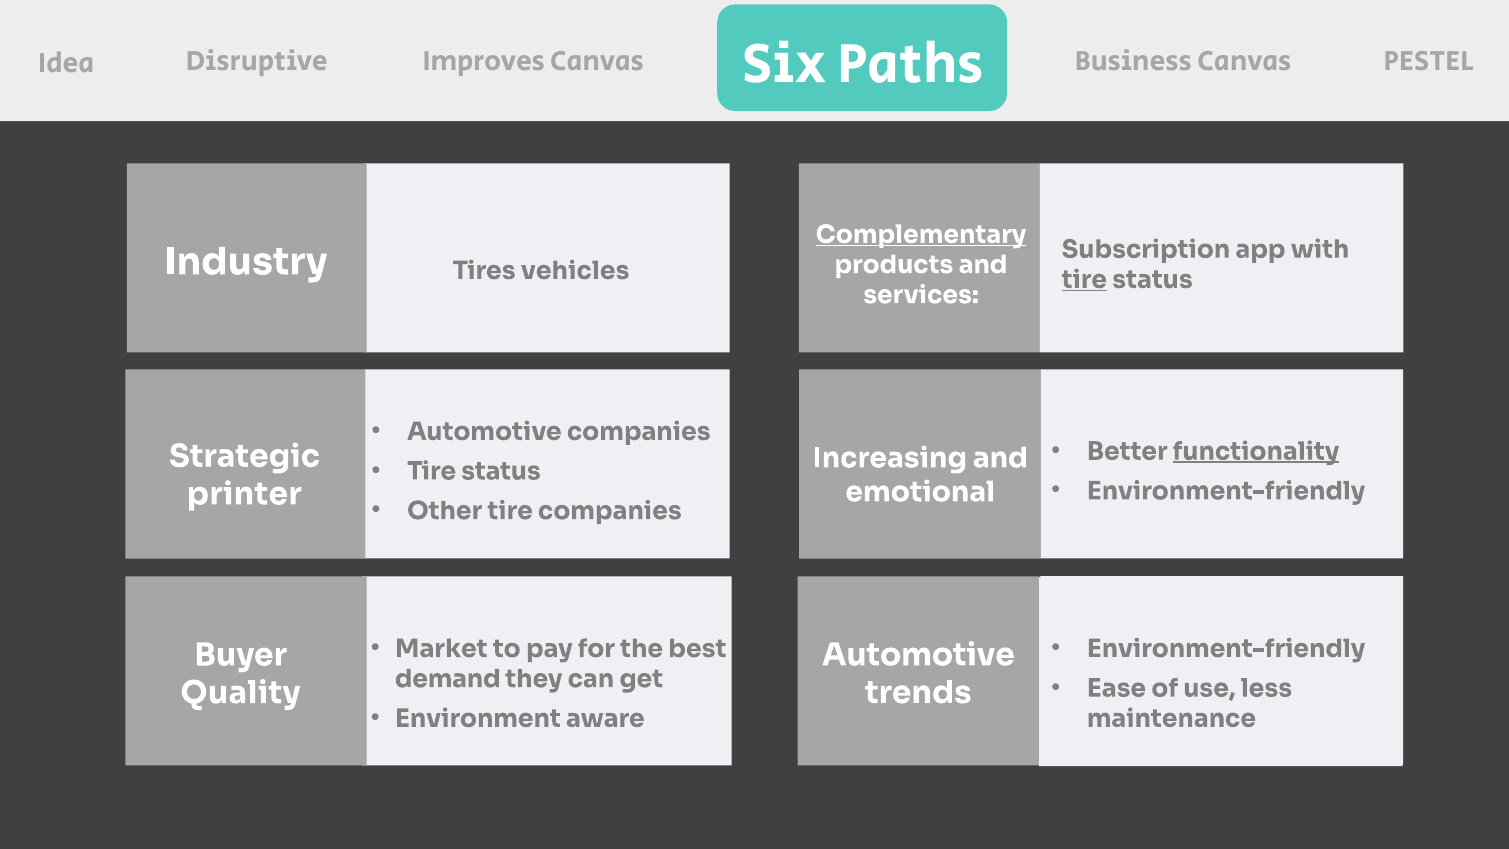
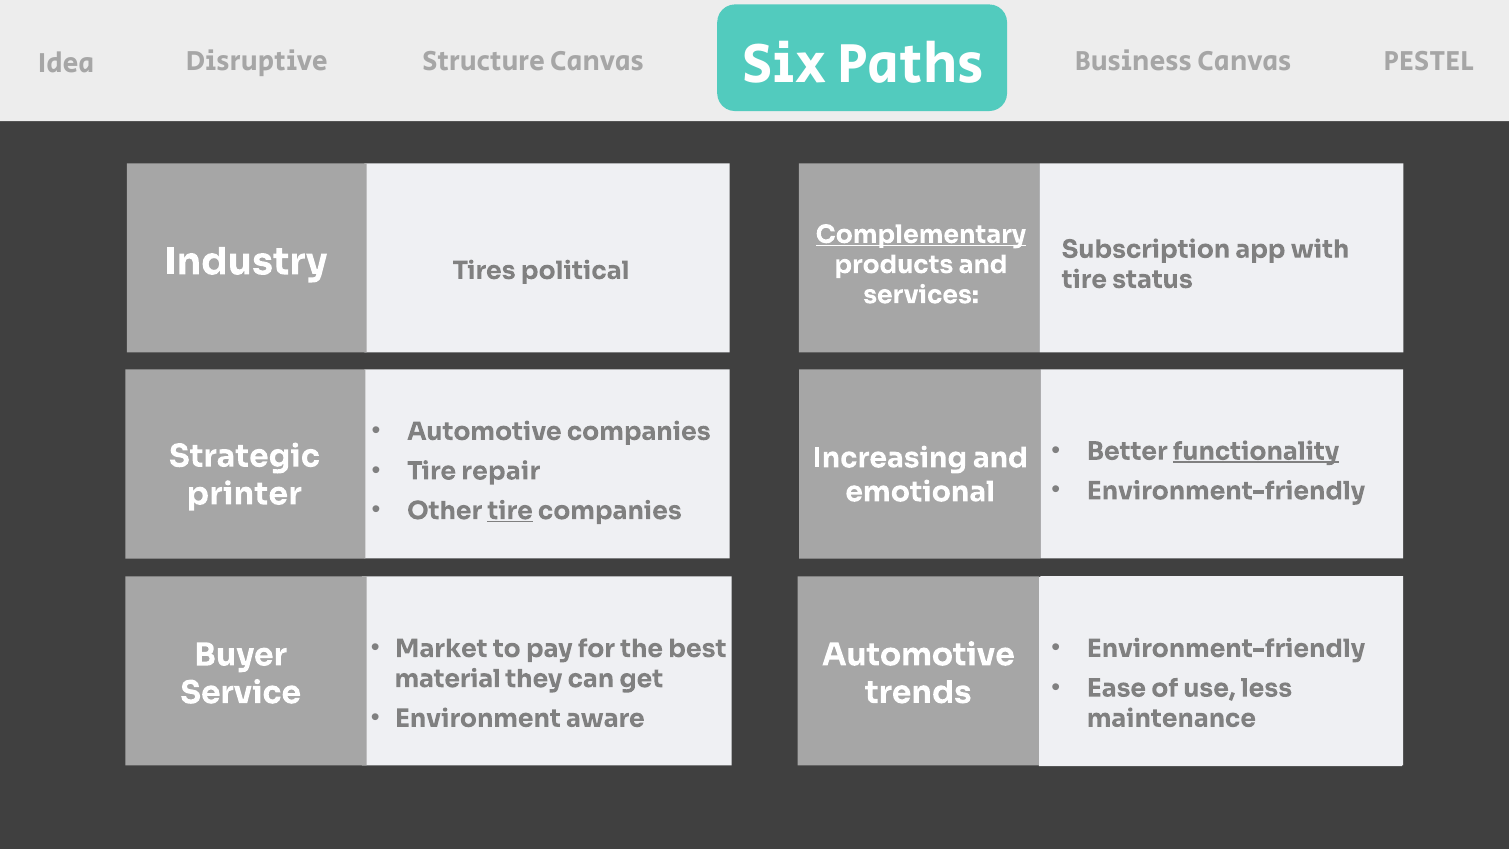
Improves: Improves -> Structure
vehicles: vehicles -> political
tire at (1084, 280) underline: present -> none
status at (501, 471): status -> repair
tire at (510, 511) underline: none -> present
demand: demand -> material
Quality: Quality -> Service
